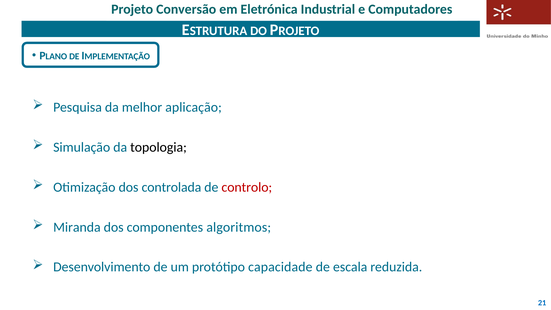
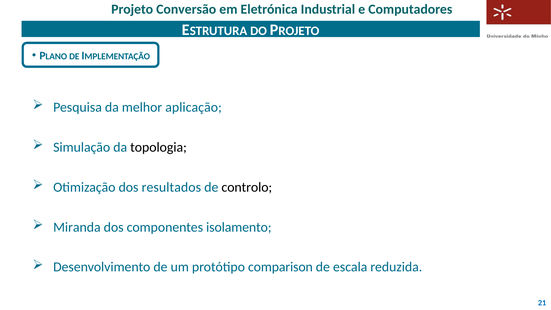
controlada: controlada -> resultados
controlo colour: red -> black
algoritmos: algoritmos -> isolamento
capacidade: capacidade -> comparison
